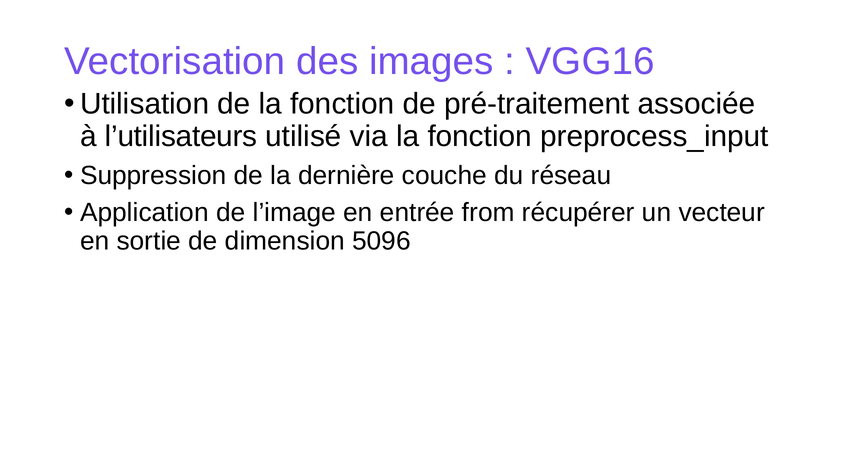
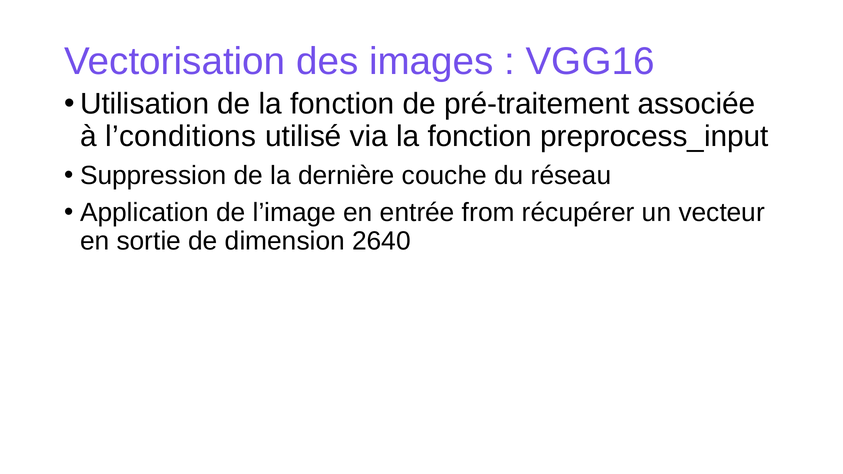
l’utilisateurs: l’utilisateurs -> l’conditions
5096: 5096 -> 2640
